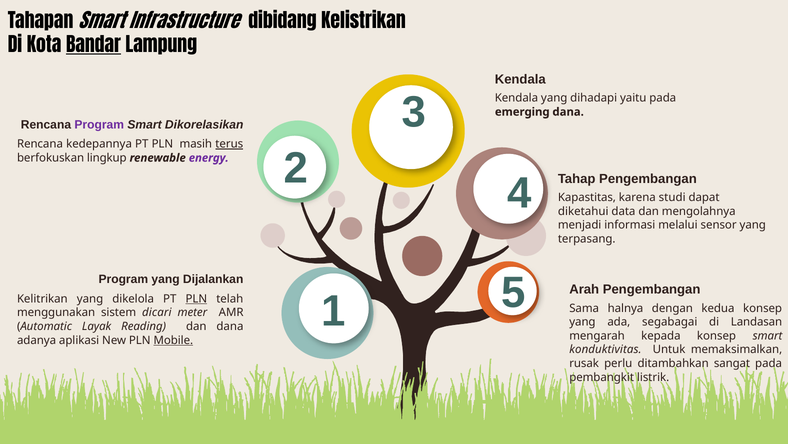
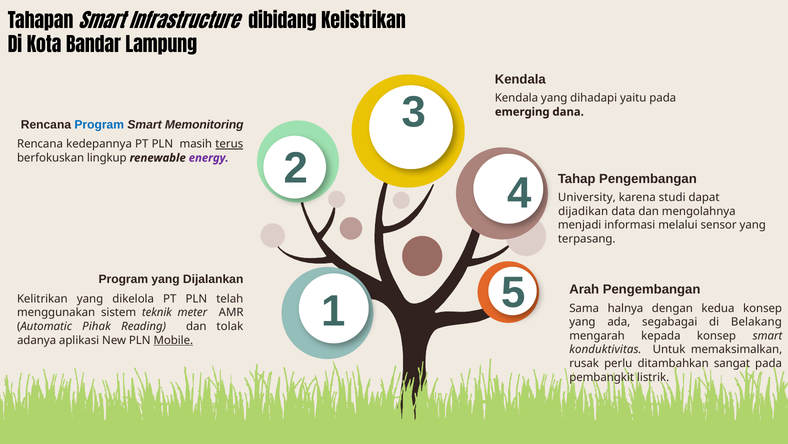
Bandar underline: present -> none
Program at (99, 124) colour: purple -> blue
Dikorelasikan: Dikorelasikan -> Memonitoring
Kapastitas: Kapastitas -> University
diketahui: diketahui -> dijadikan
PLN at (196, 298) underline: present -> none
dicari: dicari -> teknik
Landasan: Landasan -> Belakang
Layak: Layak -> Pihak
dan dana: dana -> tolak
